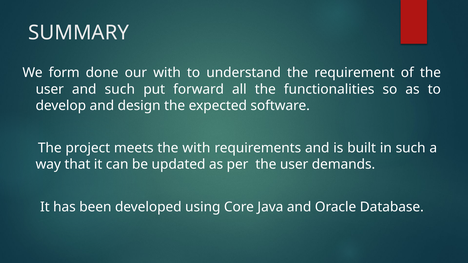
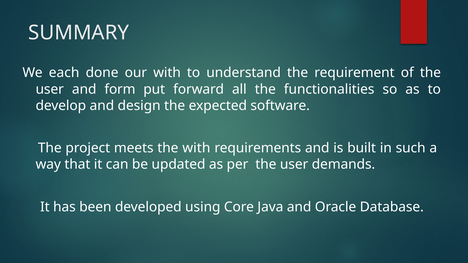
form: form -> each
and such: such -> form
